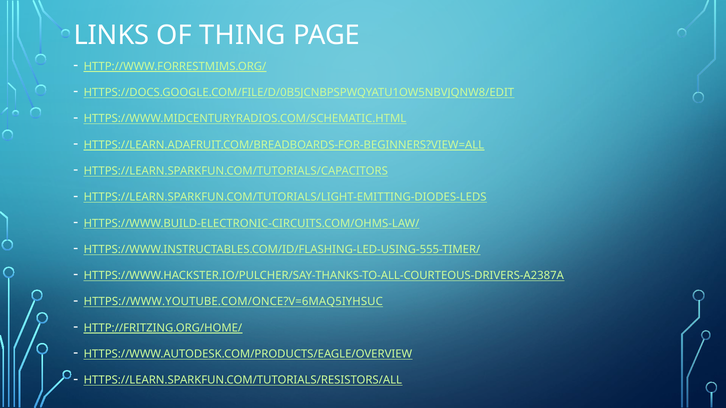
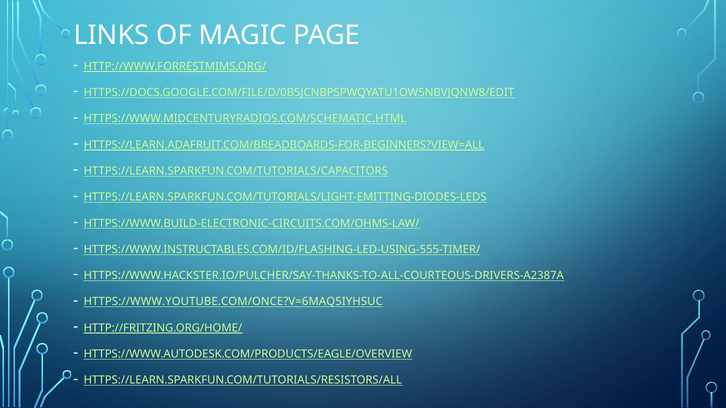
THING: THING -> MAGIC
